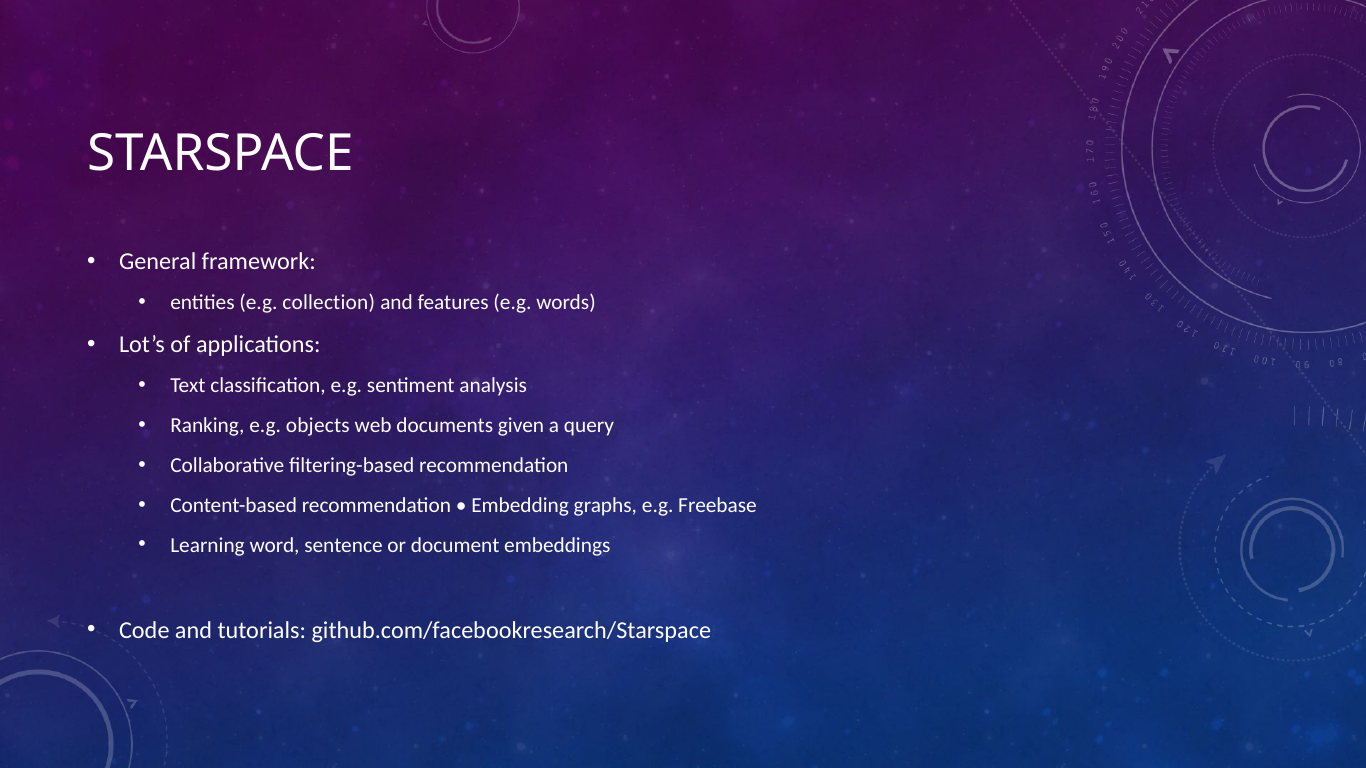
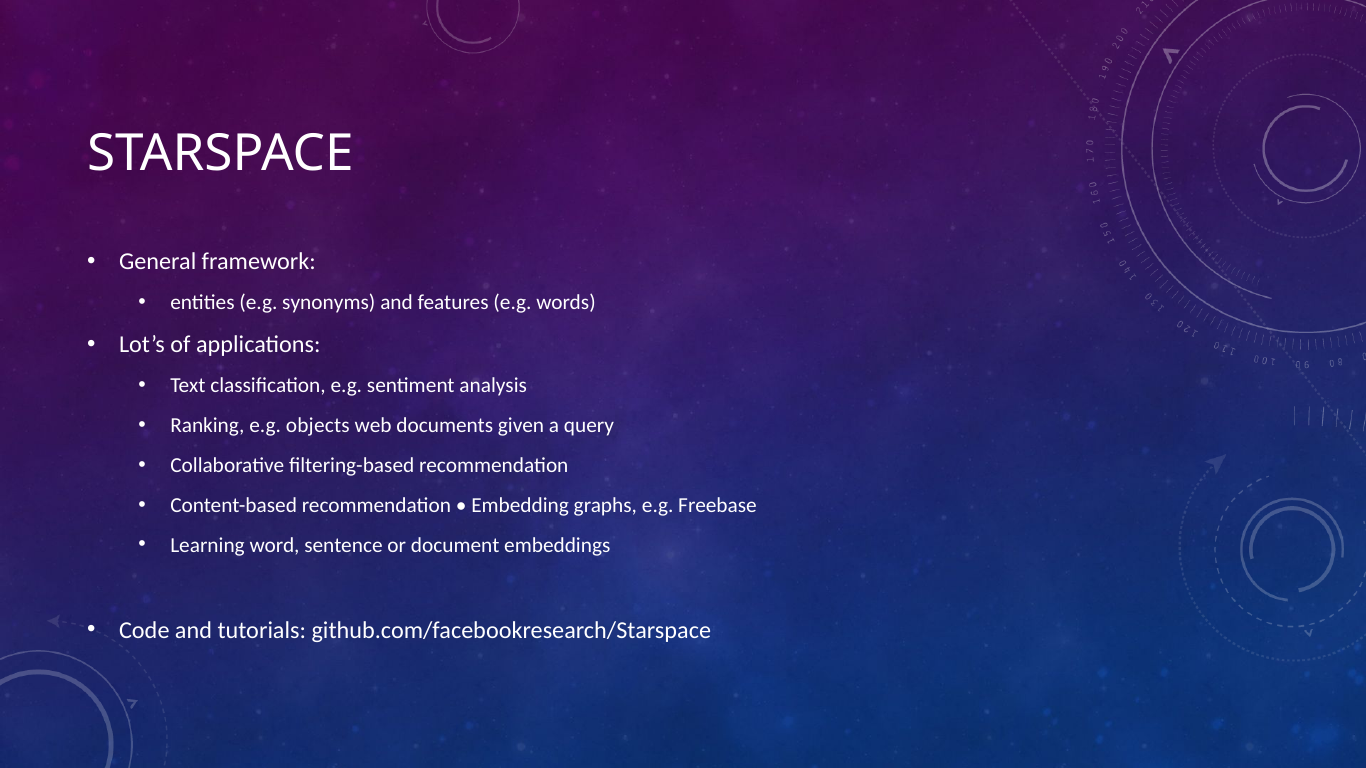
collection: collection -> synonyms
